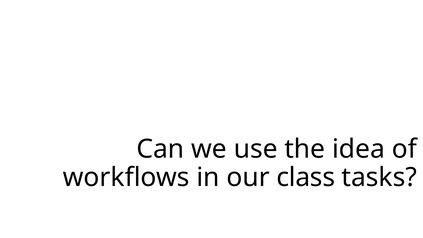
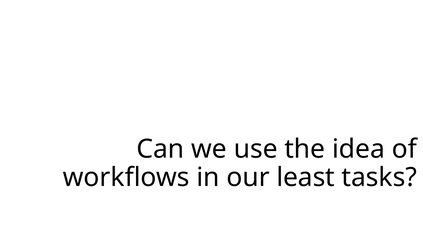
class: class -> least
